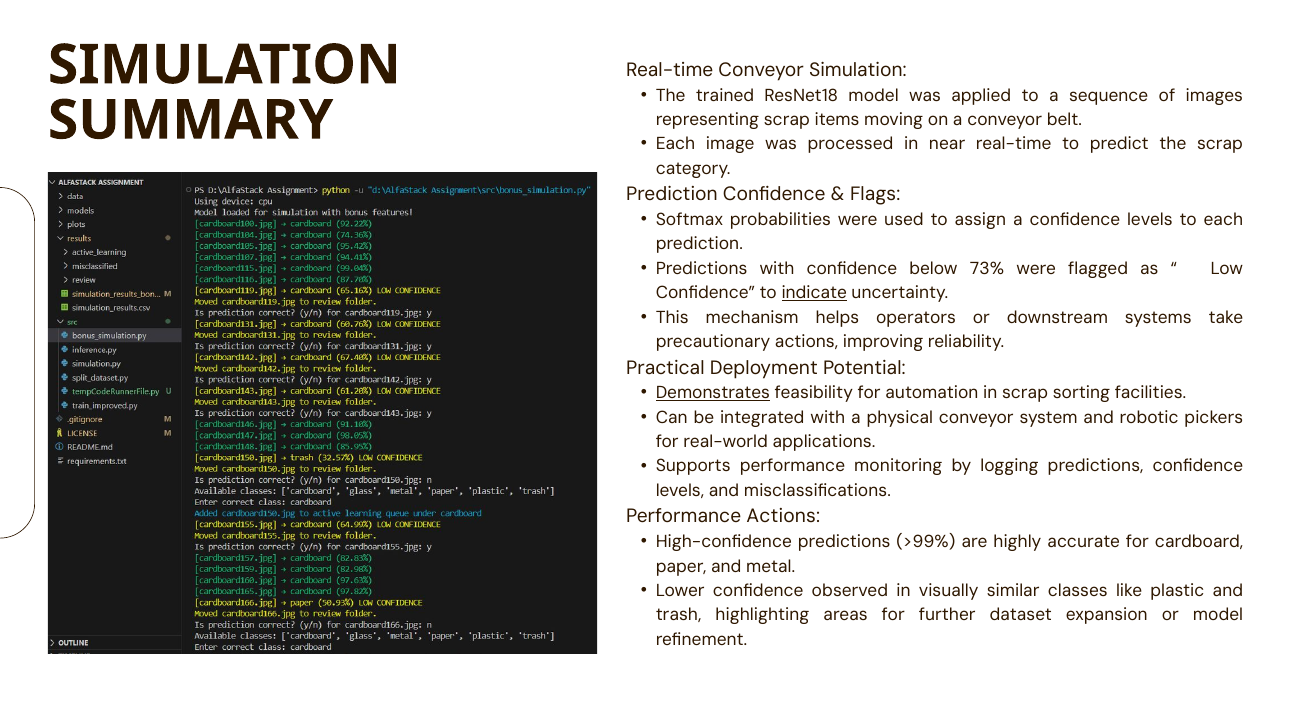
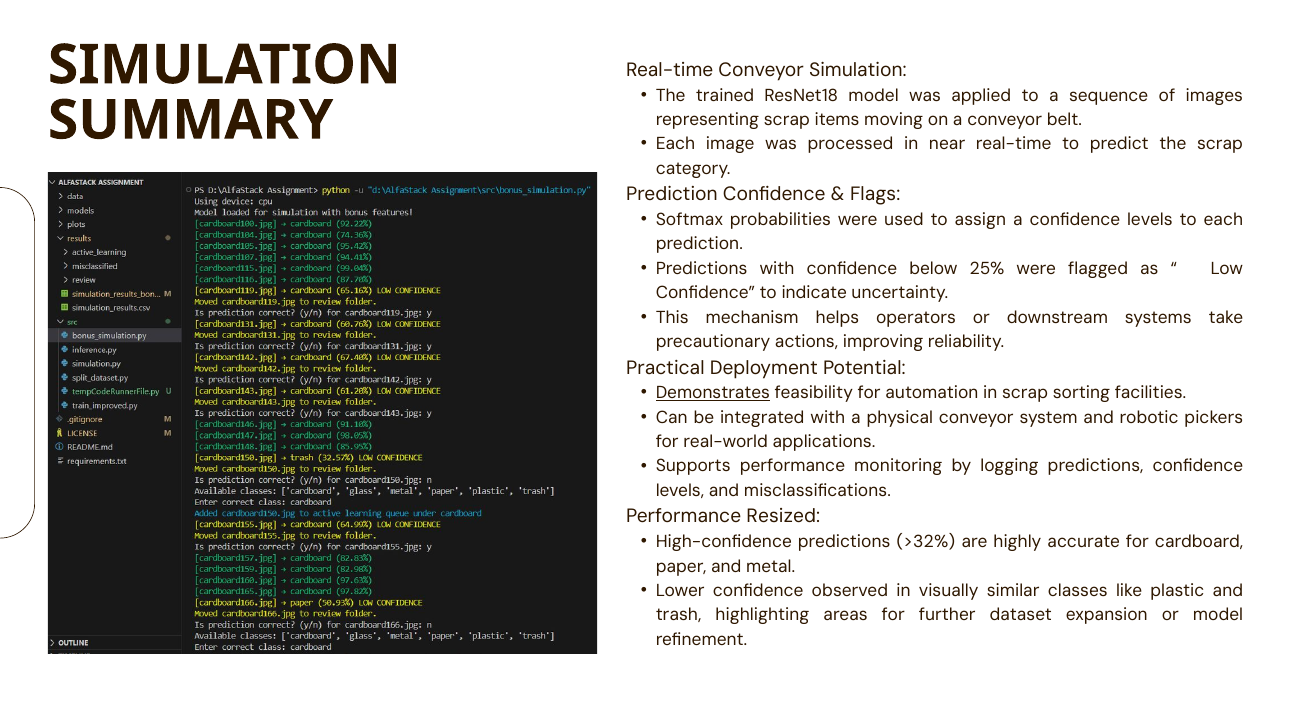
73%: 73% -> 25%
indicate underline: present -> none
Performance Actions: Actions -> Resized
>99%: >99% -> >32%
